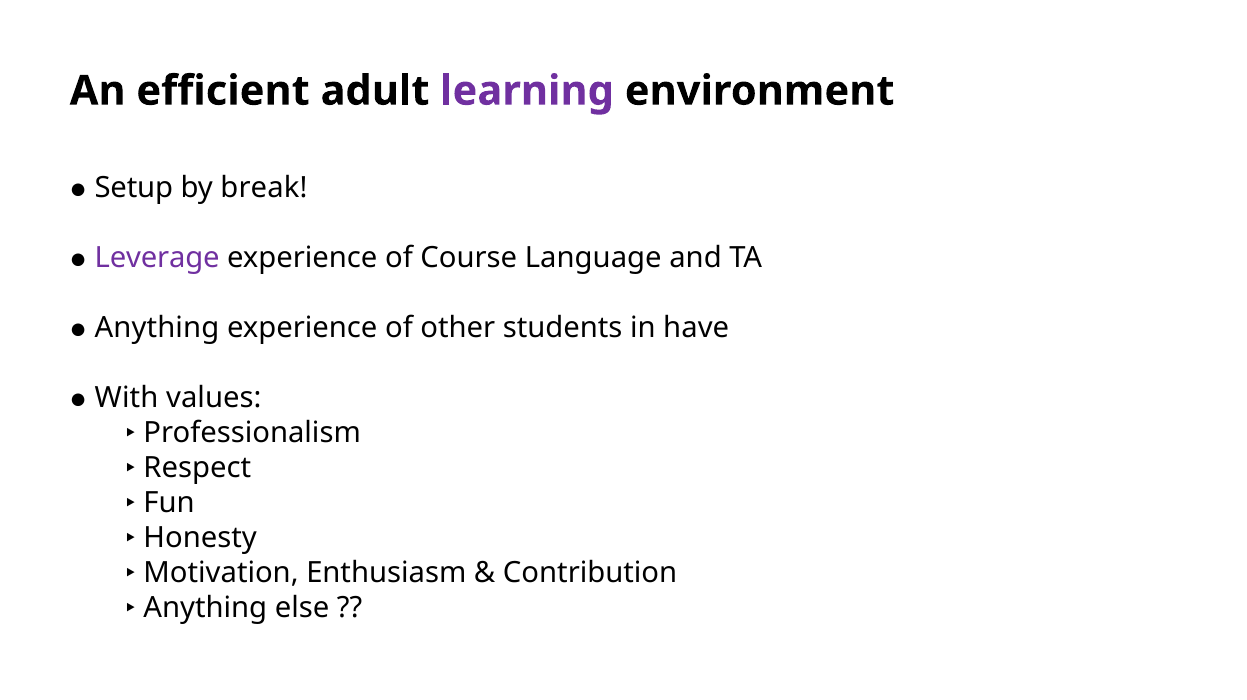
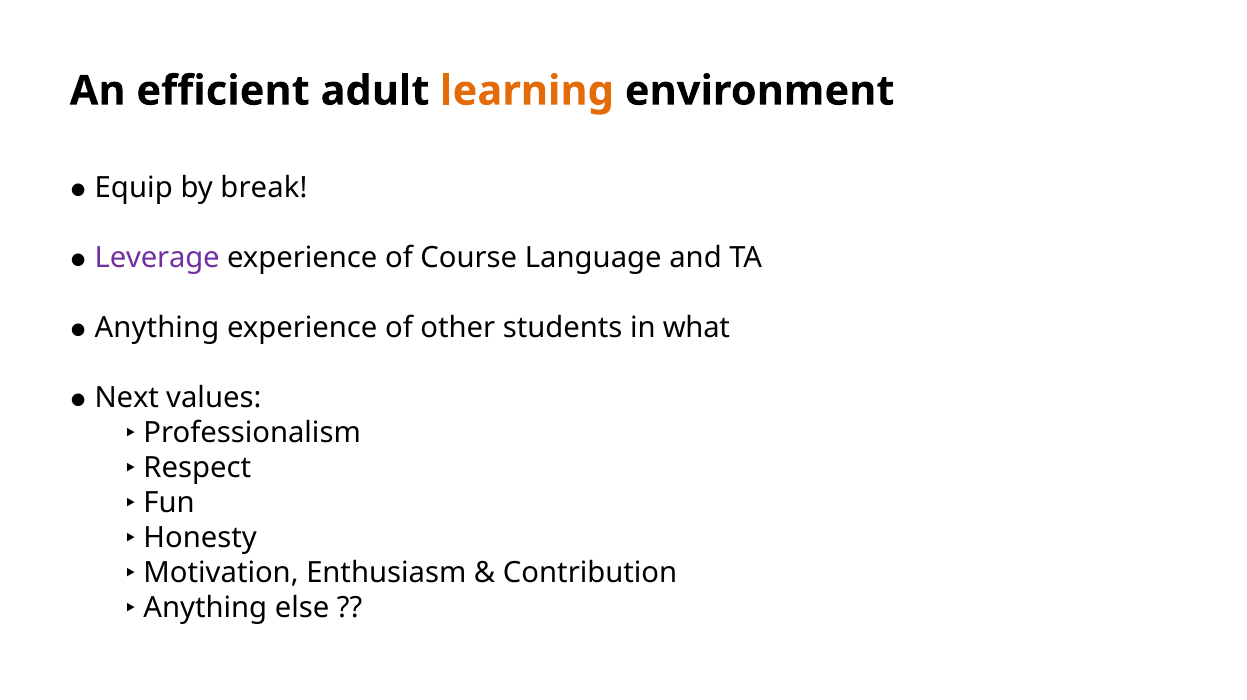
learning colour: purple -> orange
Setup: Setup -> Equip
have: have -> what
With: With -> Next
